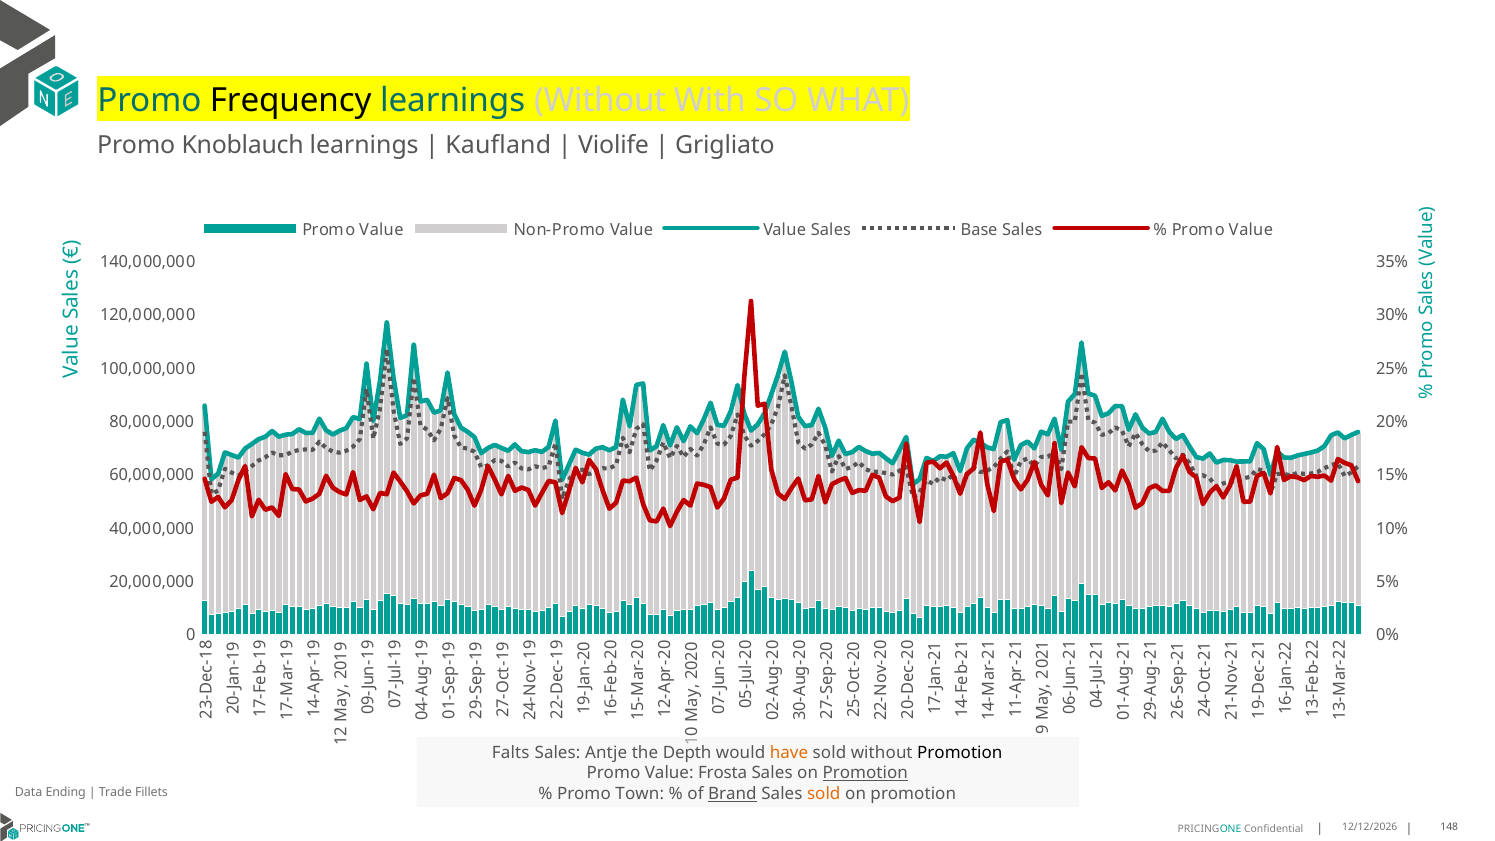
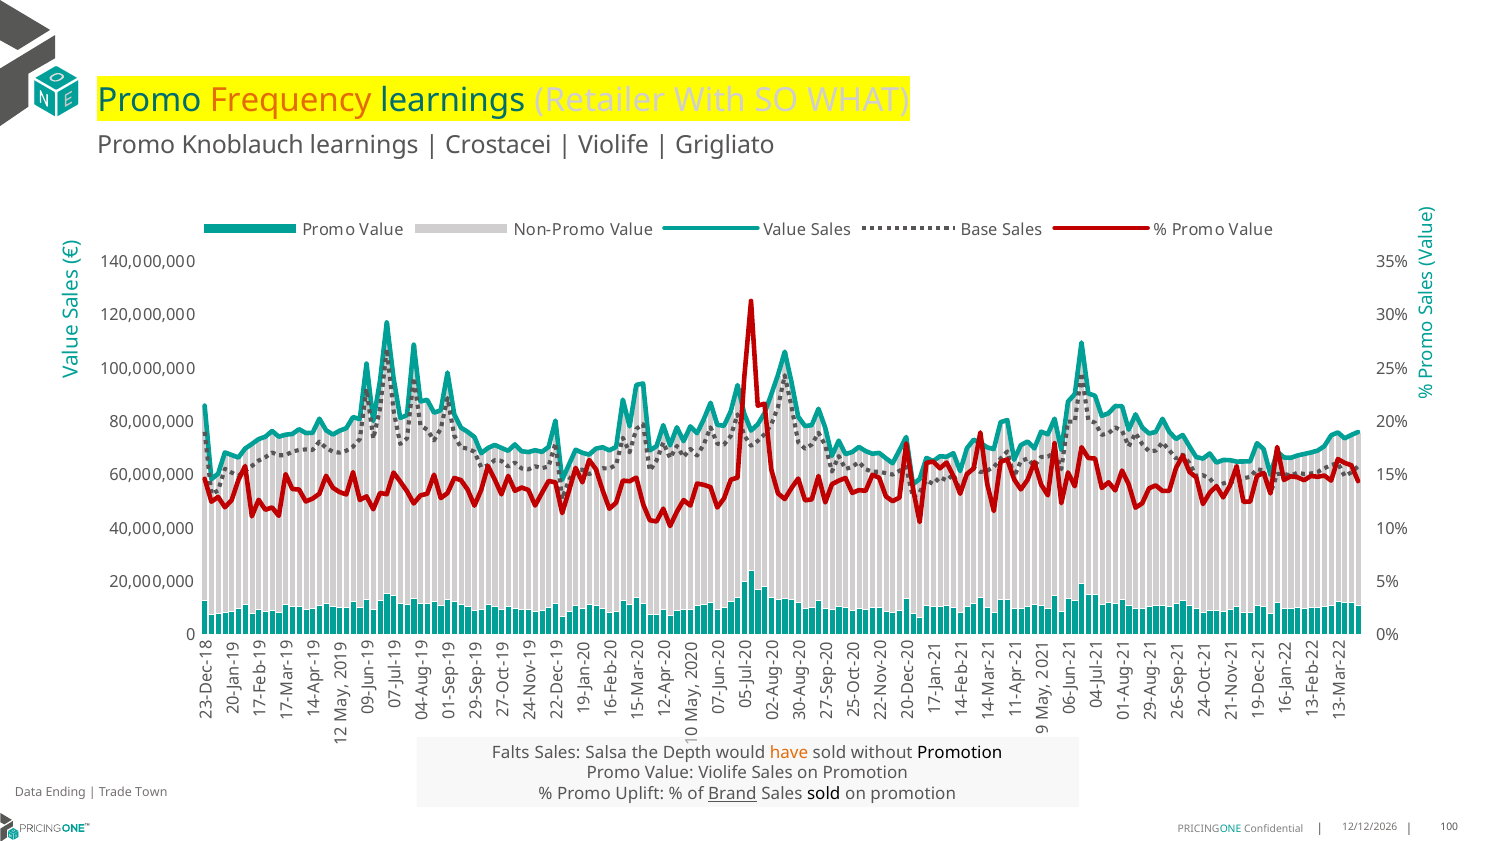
Frequency colour: black -> orange
learnings Without: Without -> Retailer
Kaufland: Kaufland -> Crostacei
Antje: Antje -> Salsa
Value Frosta: Frosta -> Violife
Promotion at (865, 773) underline: present -> none
Fillets: Fillets -> Town
Town: Town -> Uplift
sold at (824, 794) colour: orange -> black
148: 148 -> 100
